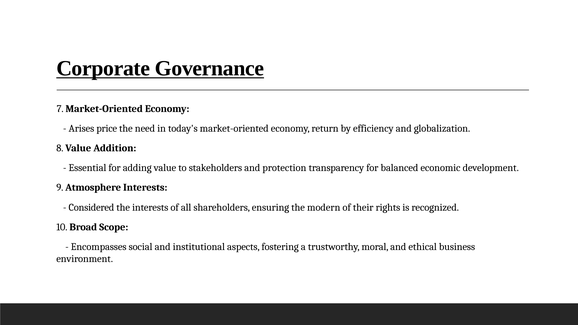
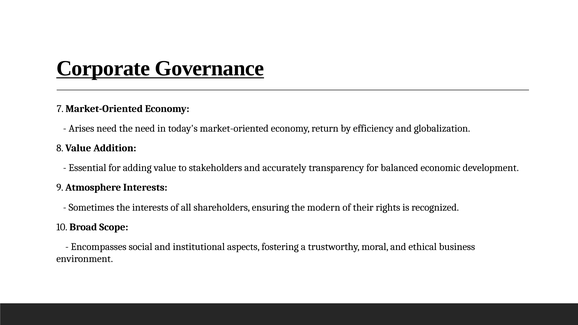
Arises price: price -> need
protection: protection -> accurately
Considered: Considered -> Sometimes
